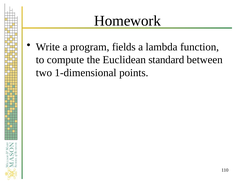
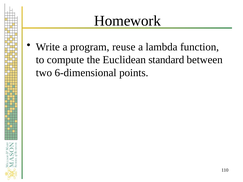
fields: fields -> reuse
1-dimensional: 1-dimensional -> 6-dimensional
